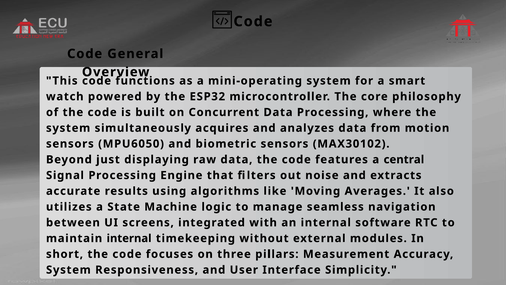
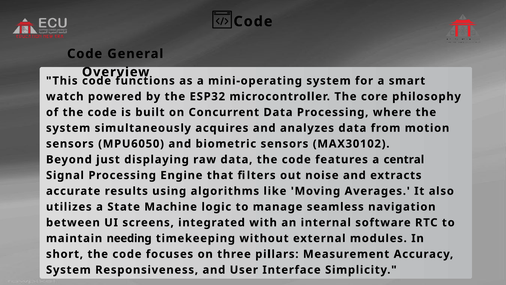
maintain internal: internal -> needing
